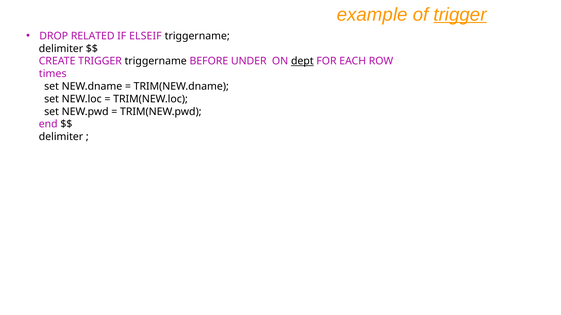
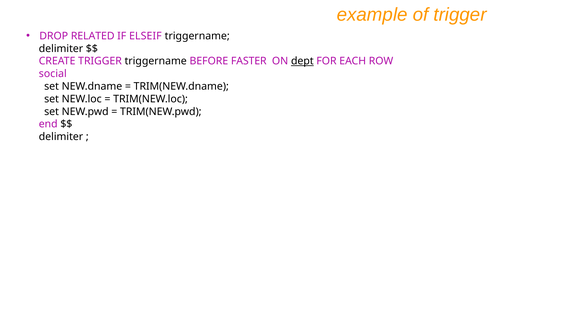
trigger at (460, 15) underline: present -> none
UNDER: UNDER -> FASTER
times: times -> social
